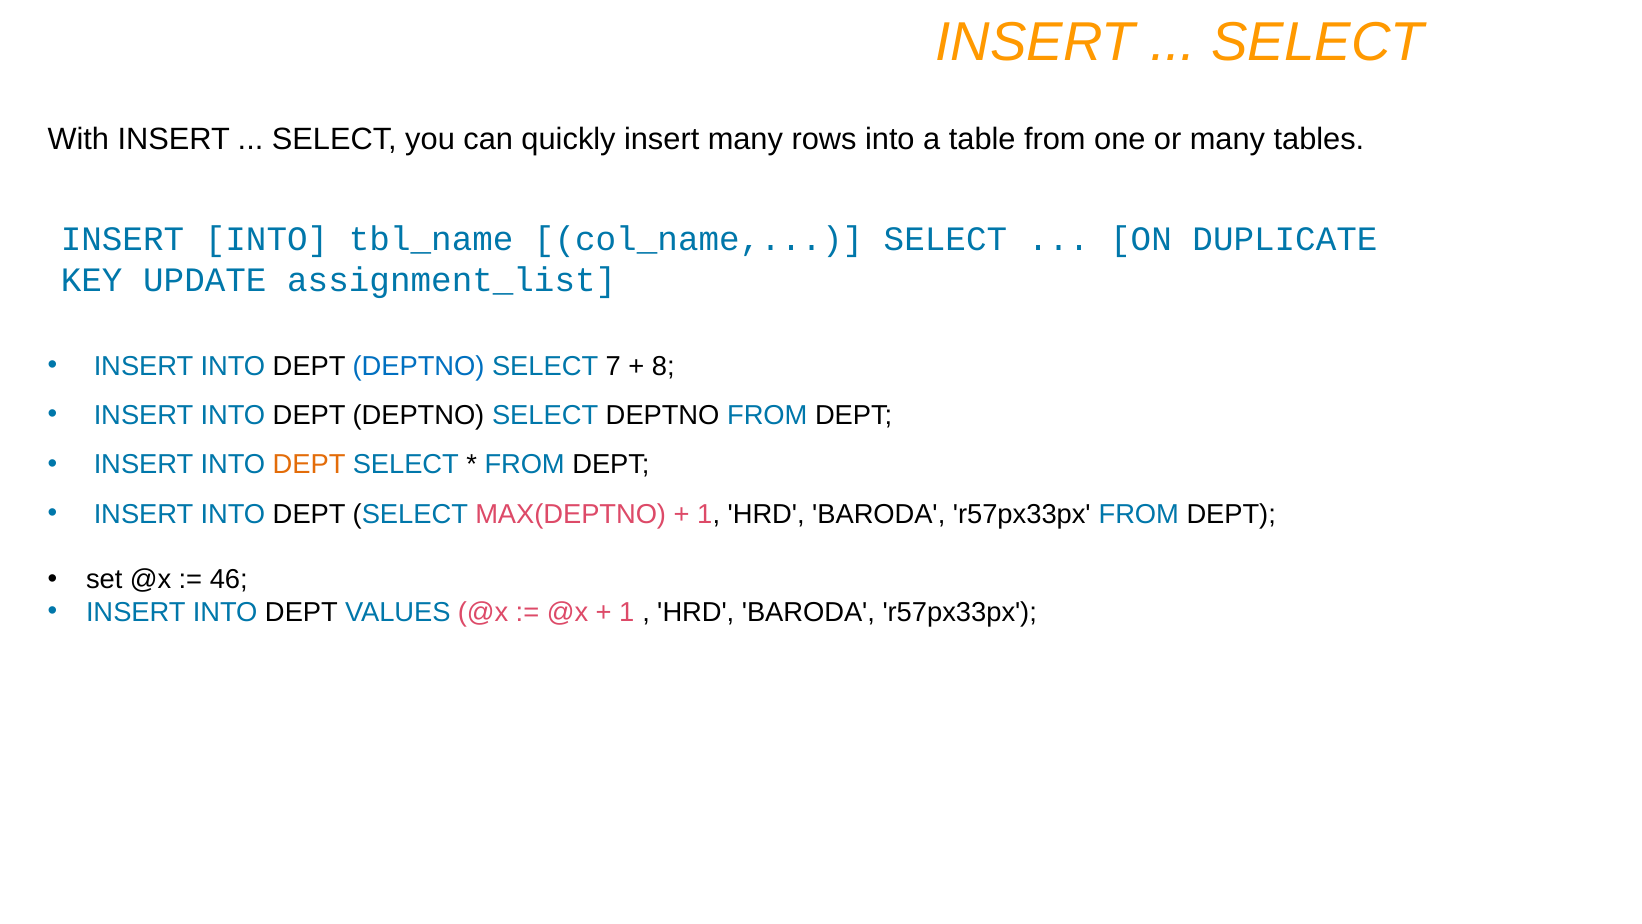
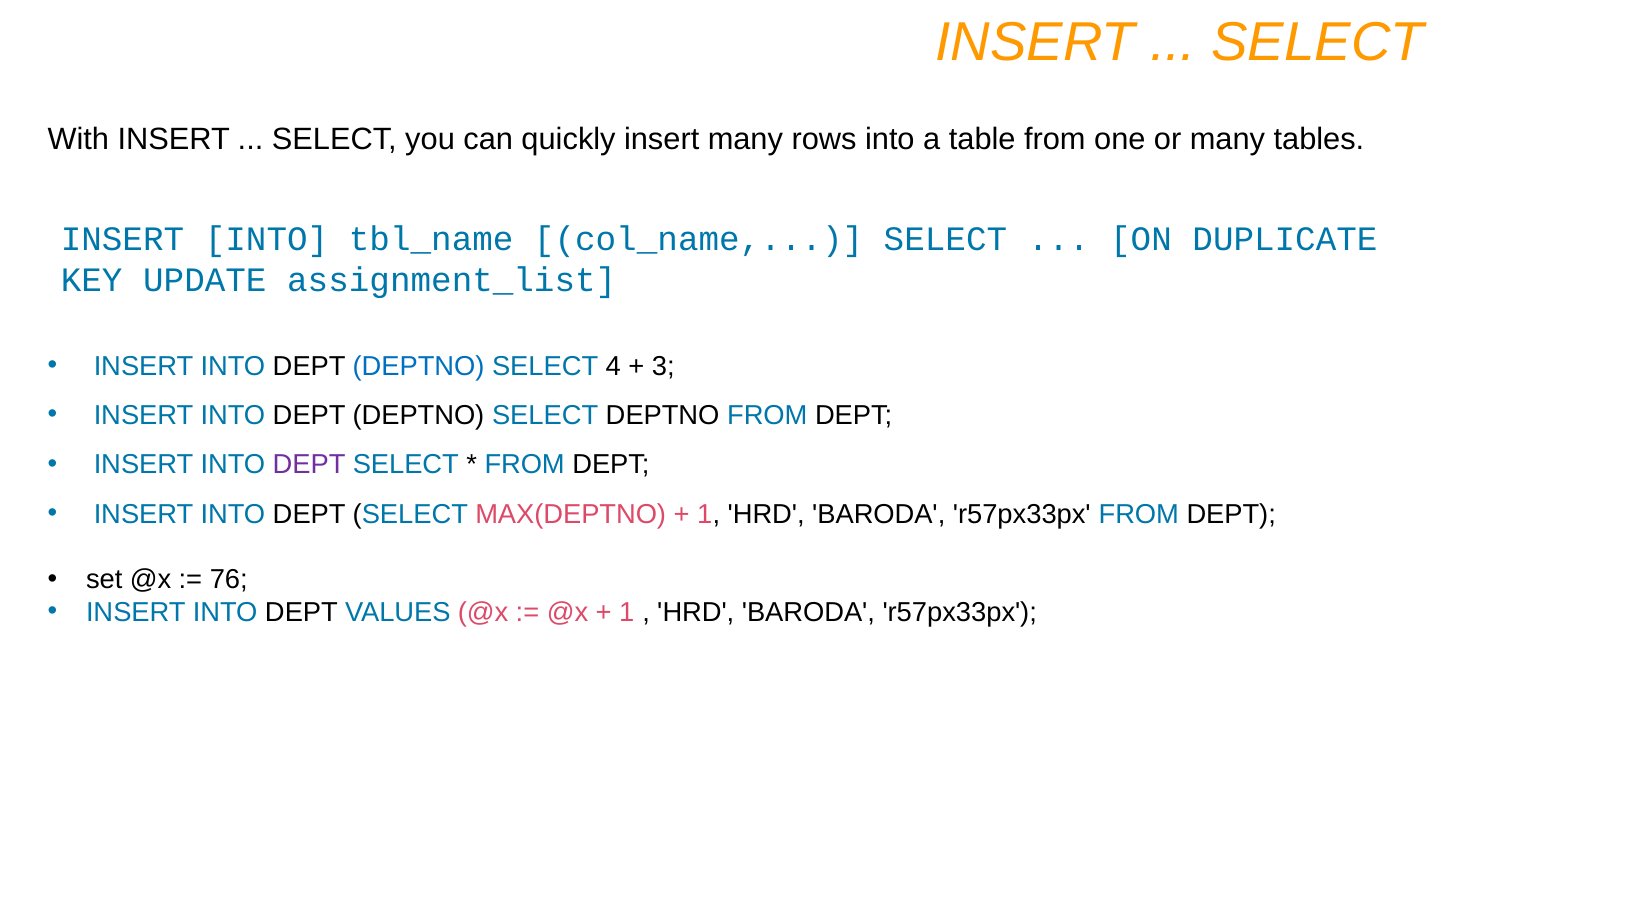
7: 7 -> 4
8: 8 -> 3
DEPT at (309, 465) colour: orange -> purple
46: 46 -> 76
